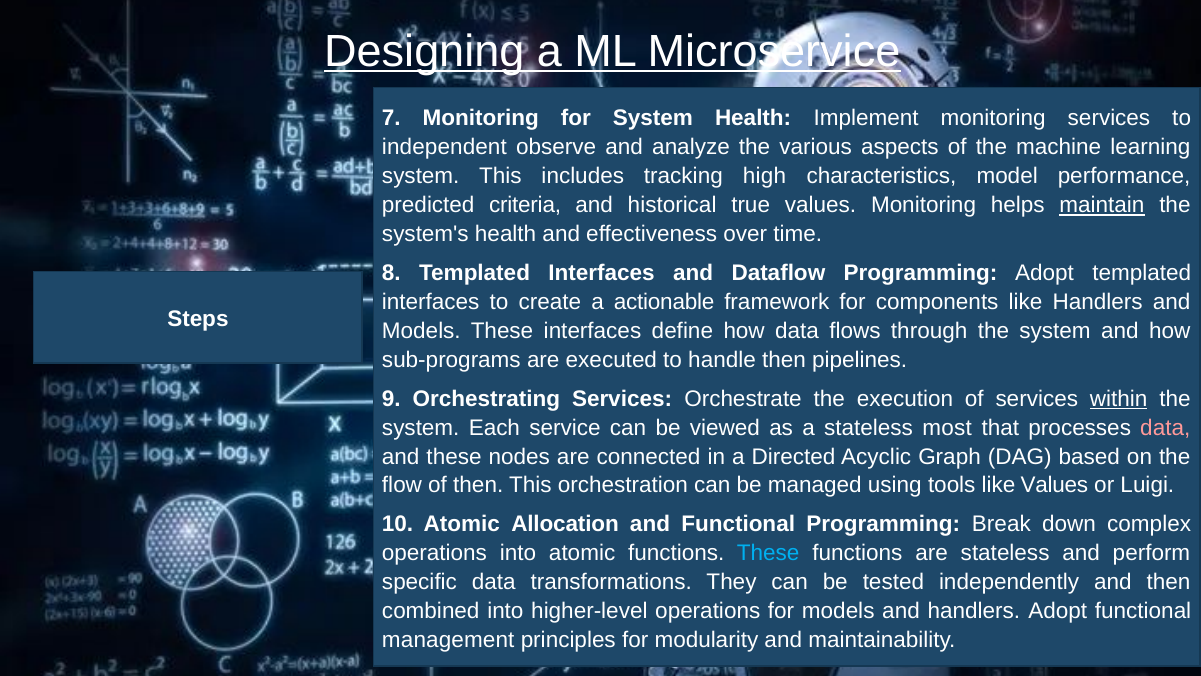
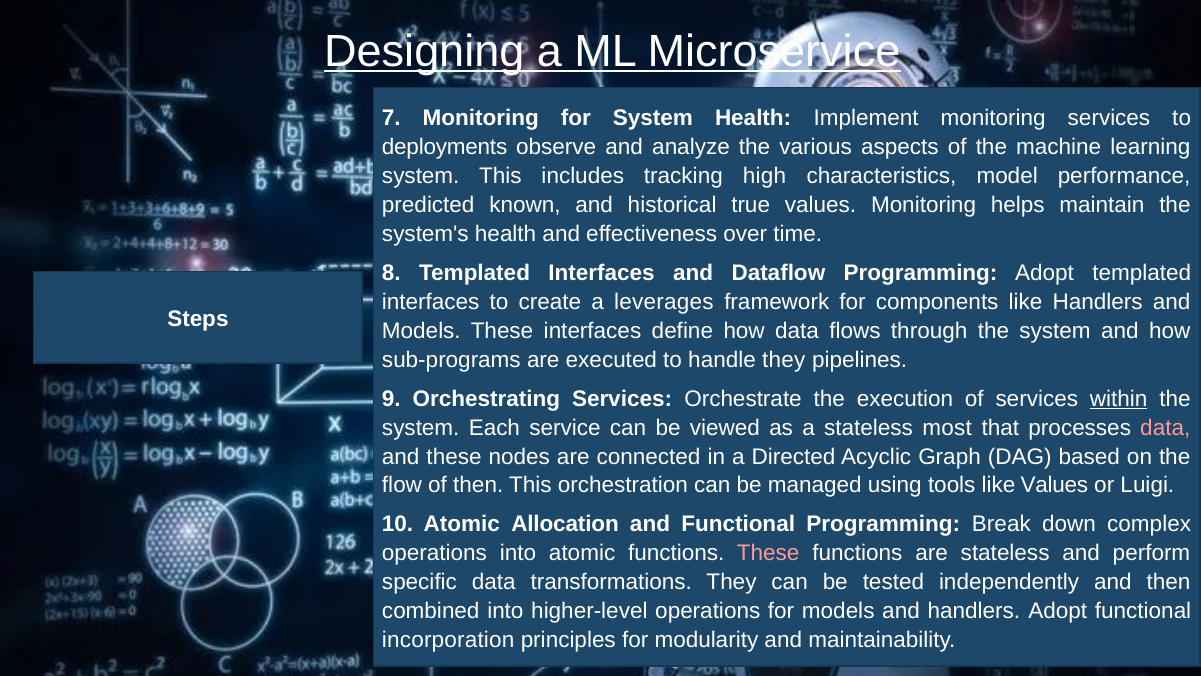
independent: independent -> deployments
criteria: criteria -> known
maintain underline: present -> none
actionable: actionable -> leverages
handle then: then -> they
These at (768, 553) colour: light blue -> pink
management: management -> incorporation
